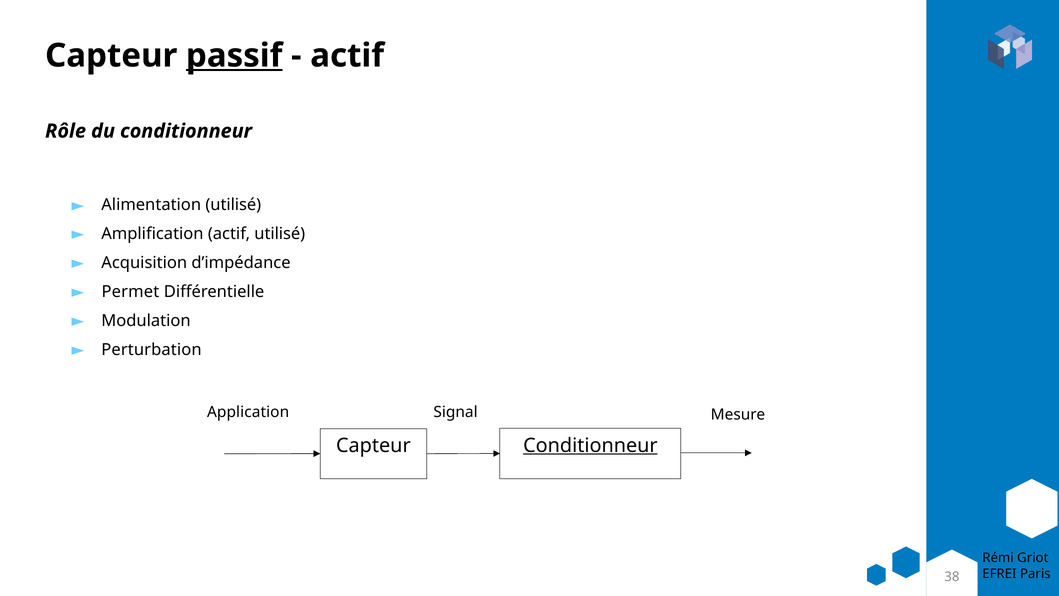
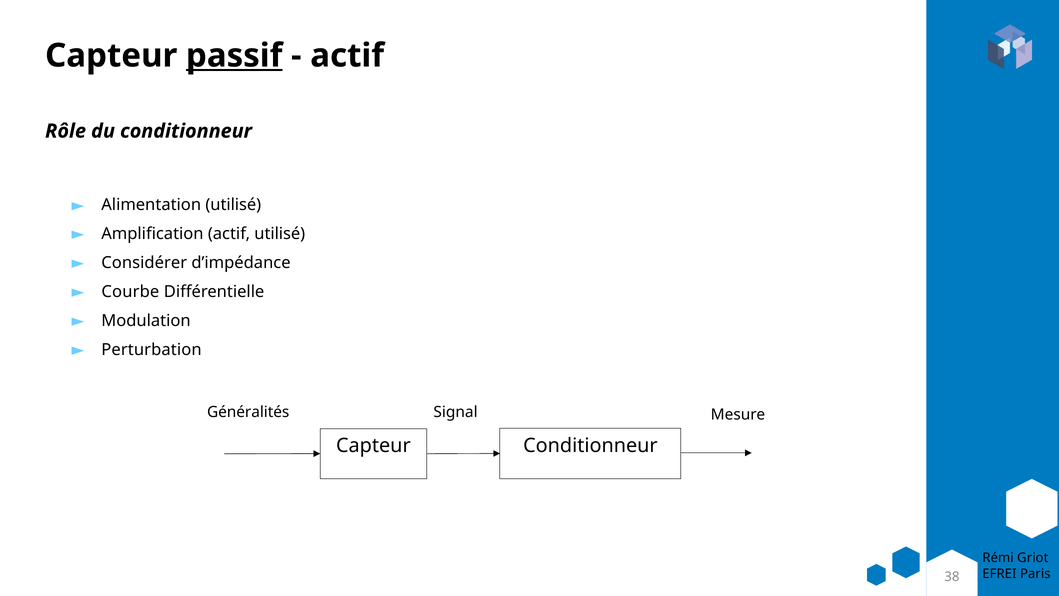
Acquisition: Acquisition -> Considérer
Permet: Permet -> Courbe
Application: Application -> Généralités
Conditionneur at (590, 445) underline: present -> none
